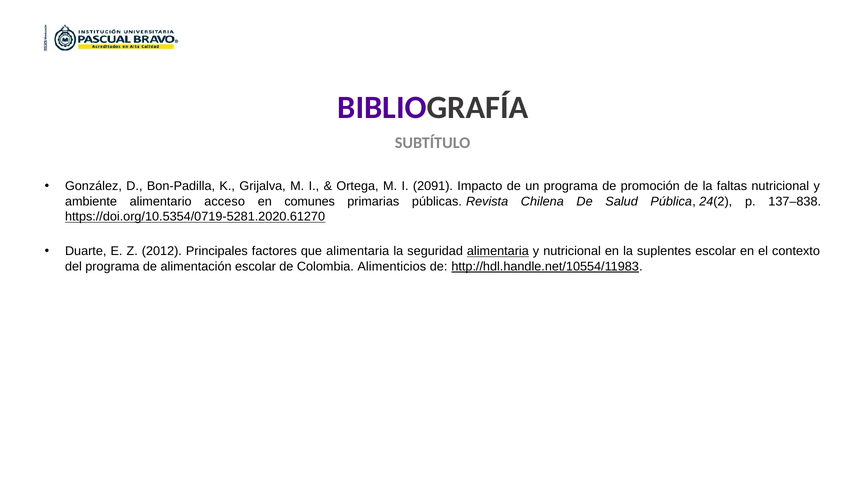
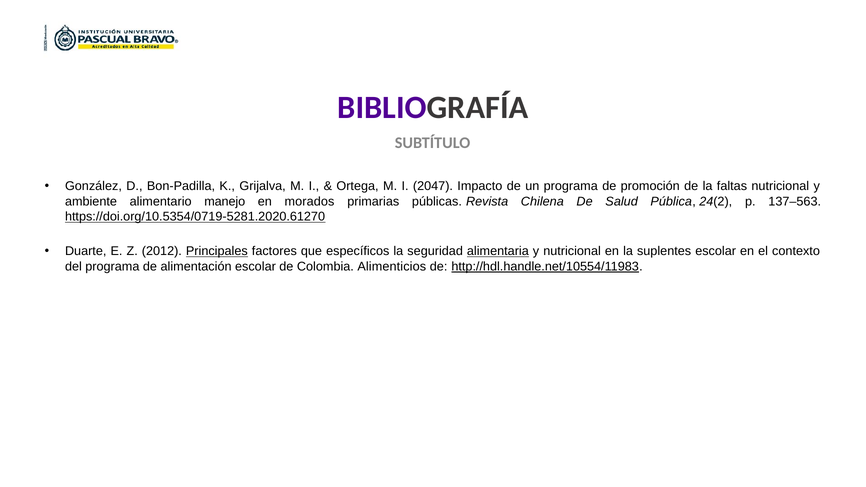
2091: 2091 -> 2047
acceso: acceso -> manejo
comunes: comunes -> morados
137–838: 137–838 -> 137–563
Principales underline: none -> present
que alimentaria: alimentaria -> especíﬁcos
